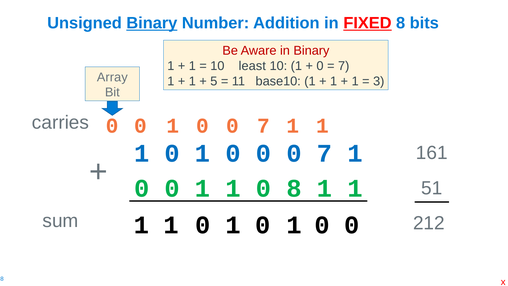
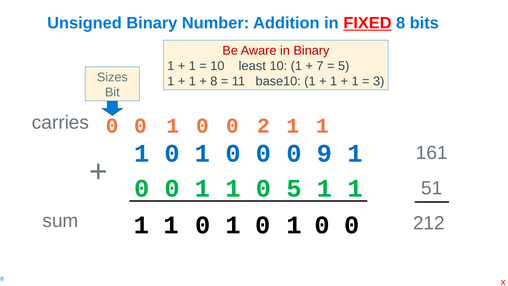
Binary at (152, 23) underline: present -> none
0 at (320, 66): 0 -> 7
7 at (344, 66): 7 -> 5
Array: Array -> Sizes
5 at (214, 81): 5 -> 8
1 7: 7 -> 2
0 7: 7 -> 9
0 8: 8 -> 5
